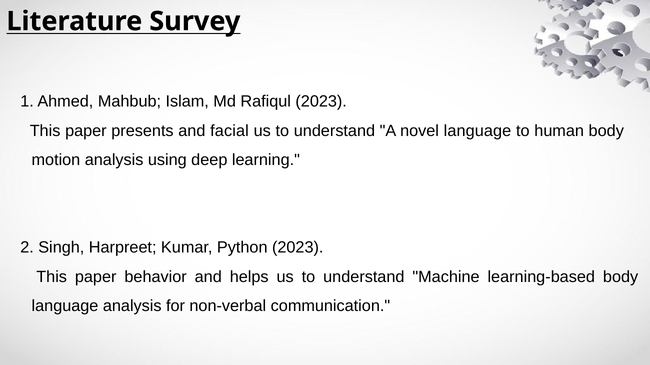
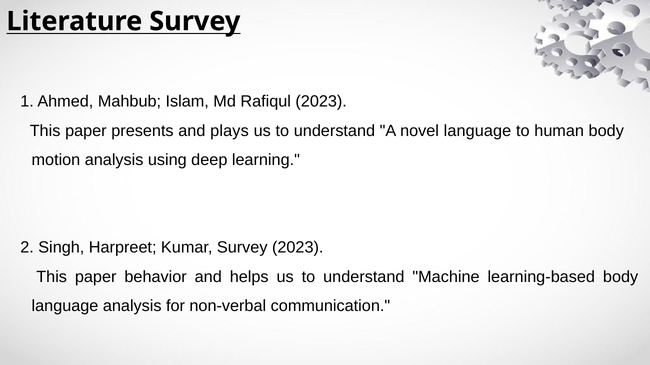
facial: facial -> plays
Kumar Python: Python -> Survey
